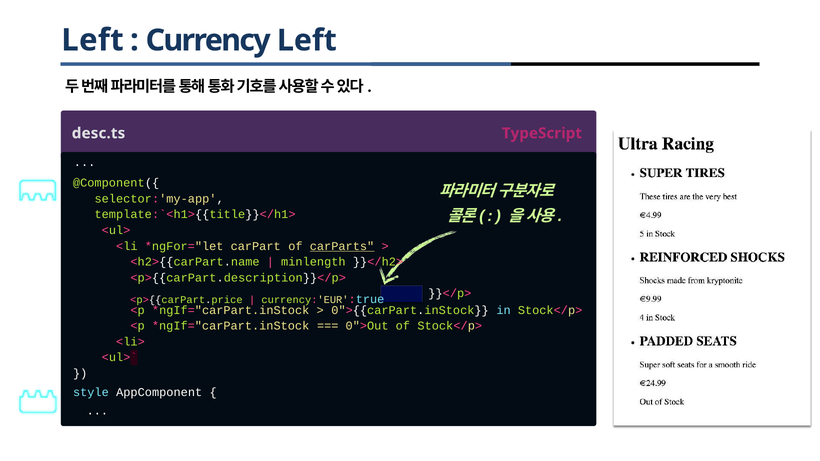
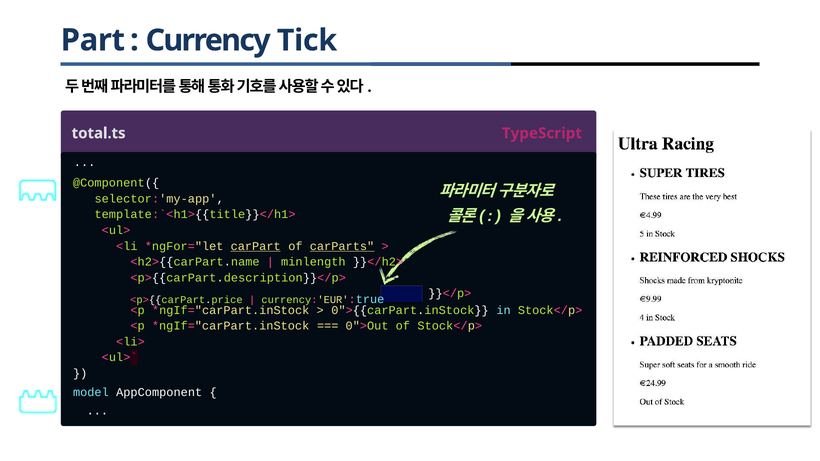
Left at (93, 40): Left -> Part
Currency Left: Left -> Tick
desc.ts: desc.ts -> total.ts
carPart underline: none -> present
style: style -> model
